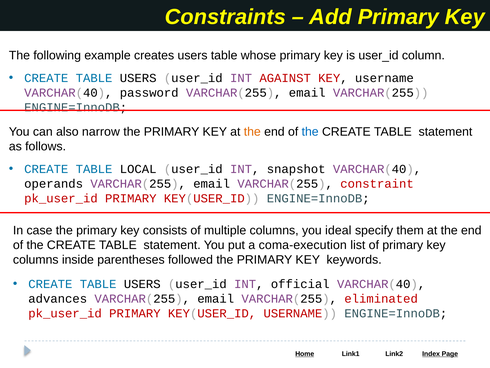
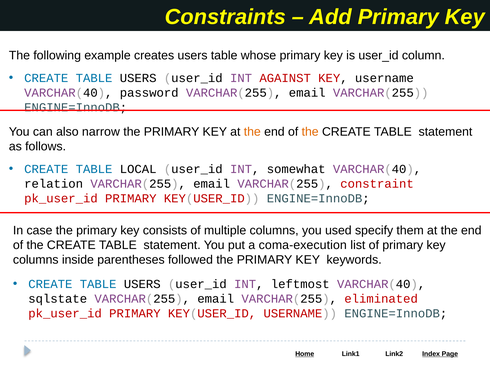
the at (310, 132) colour: blue -> orange
snapshot: snapshot -> somewhat
operands: operands -> relation
ideal: ideal -> used
official: official -> leftmost
advances: advances -> sqlstate
